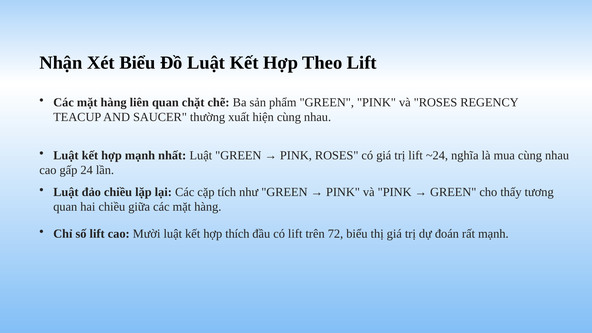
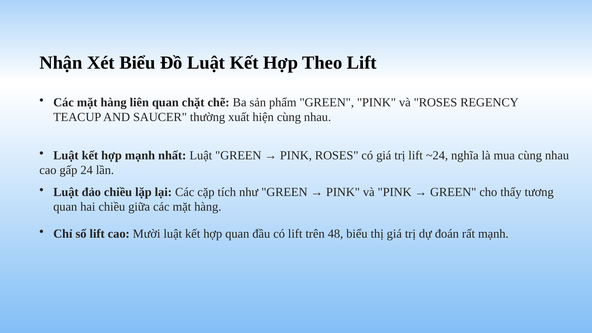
hợp thích: thích -> quan
72: 72 -> 48
